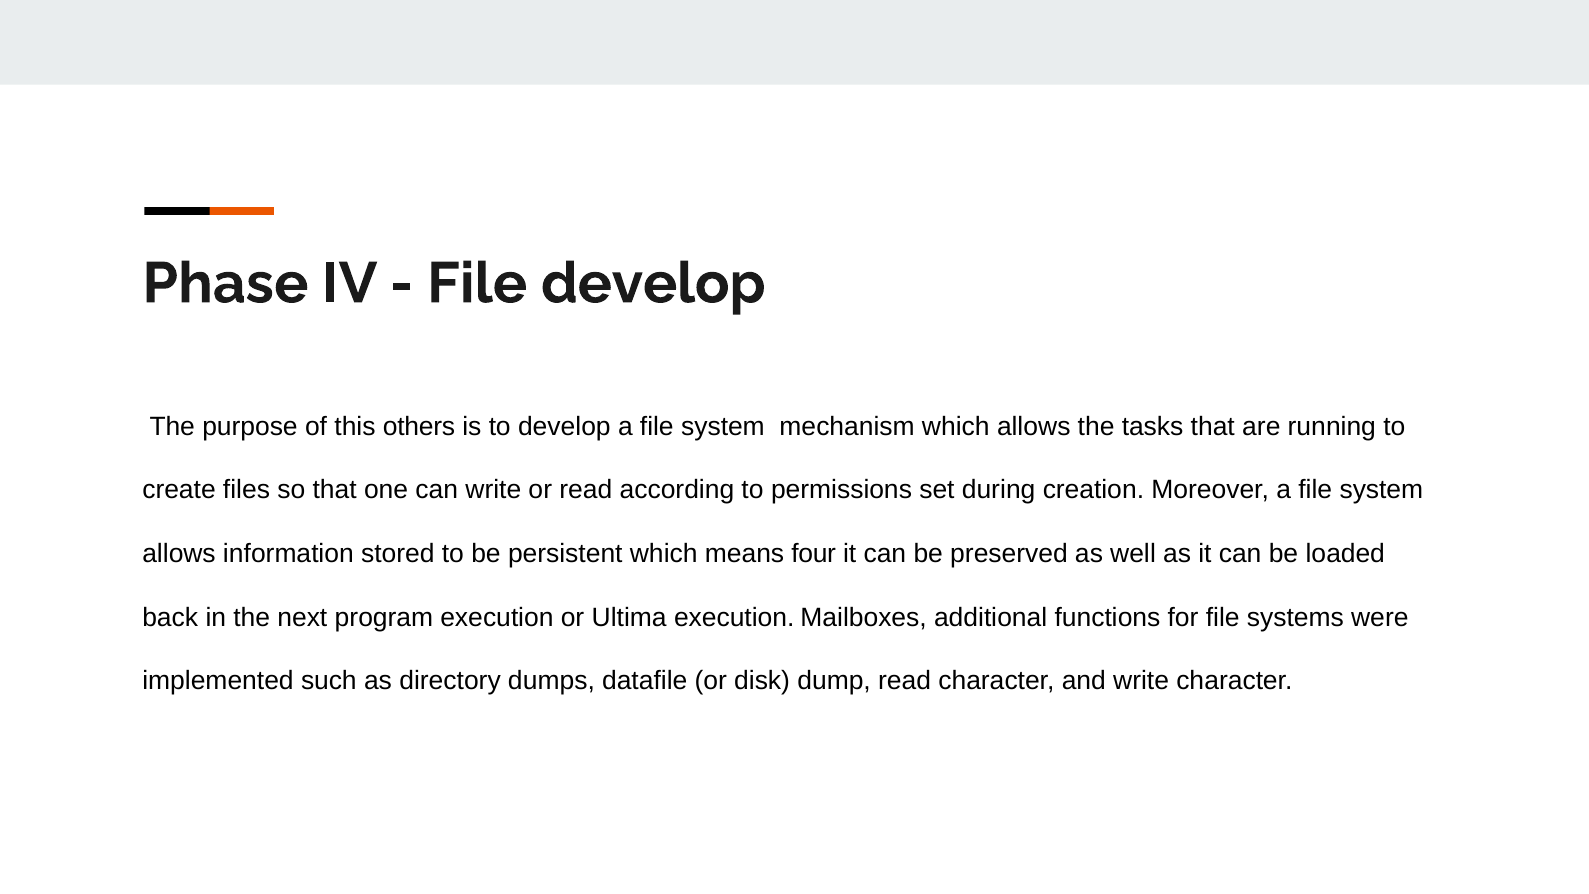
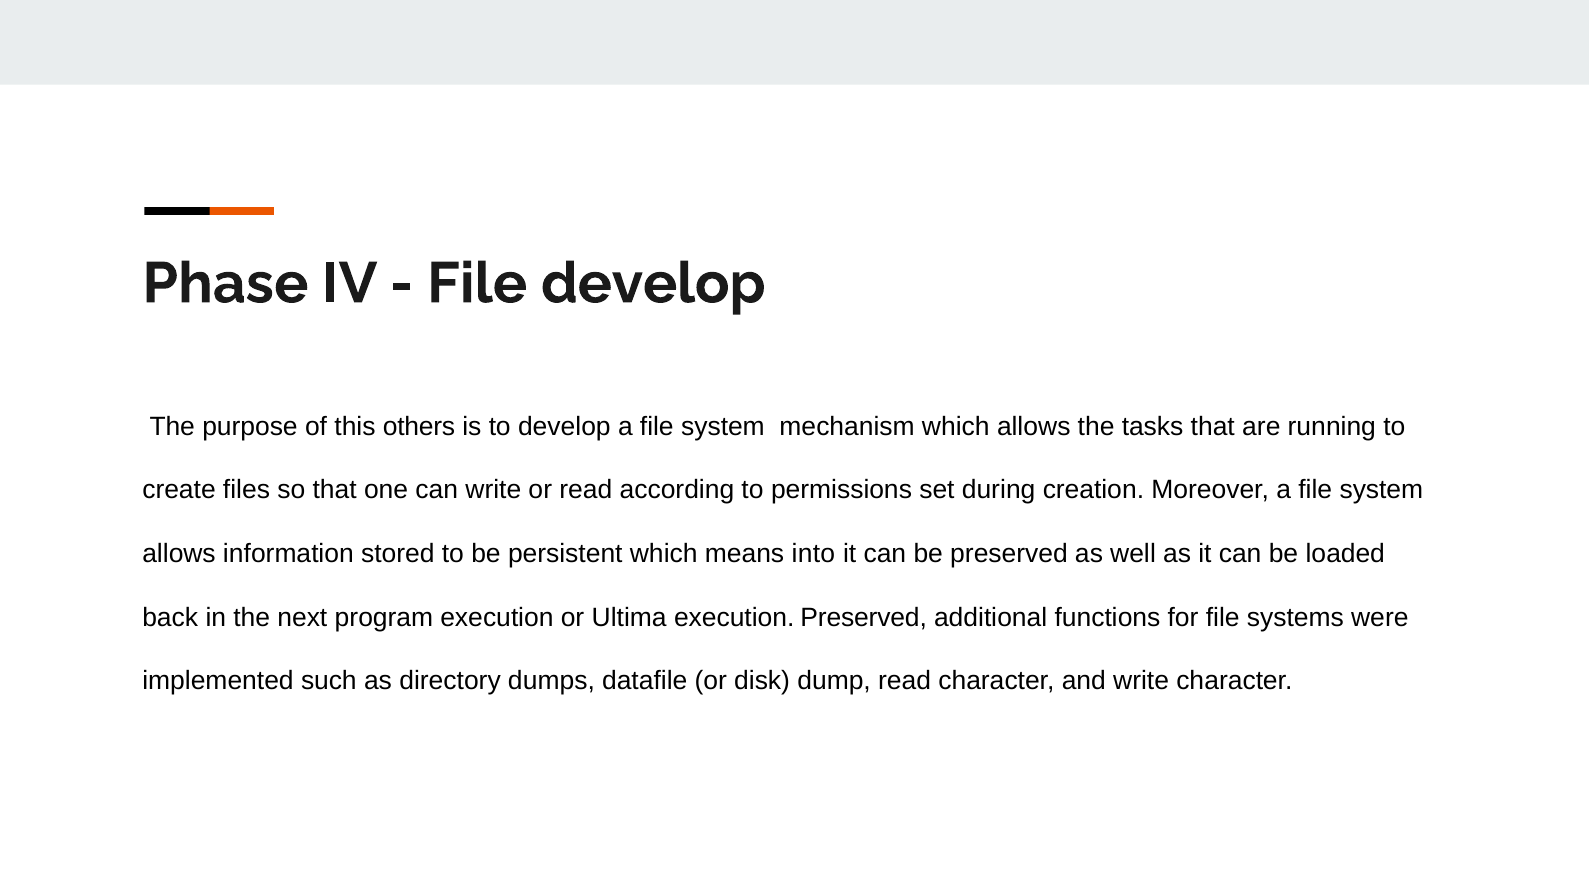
four: four -> into
execution Mailboxes: Mailboxes -> Preserved
